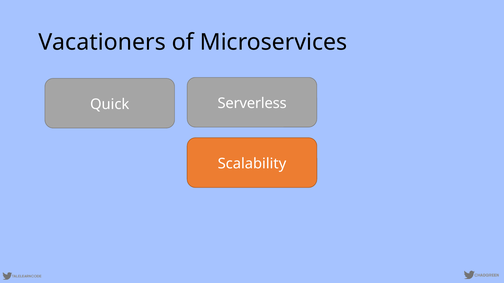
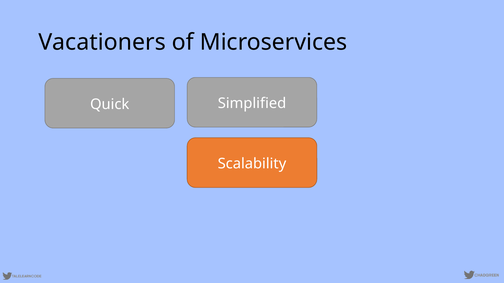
Serverless: Serverless -> Simplified
